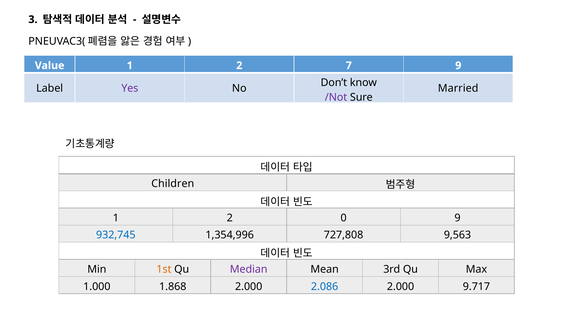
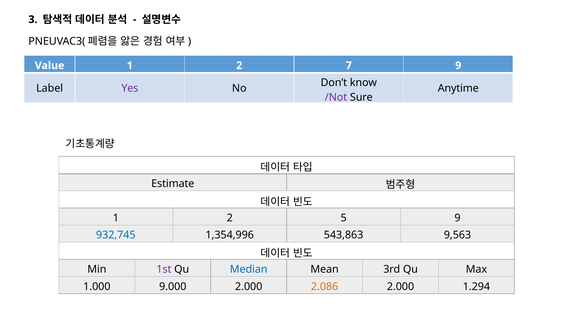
Married: Married -> Anytime
Children: Children -> Estimate
0: 0 -> 5
727,808: 727,808 -> 543,863
1st colour: orange -> purple
Median colour: purple -> blue
1.868: 1.868 -> 9.000
2.086 colour: blue -> orange
9.717: 9.717 -> 1.294
